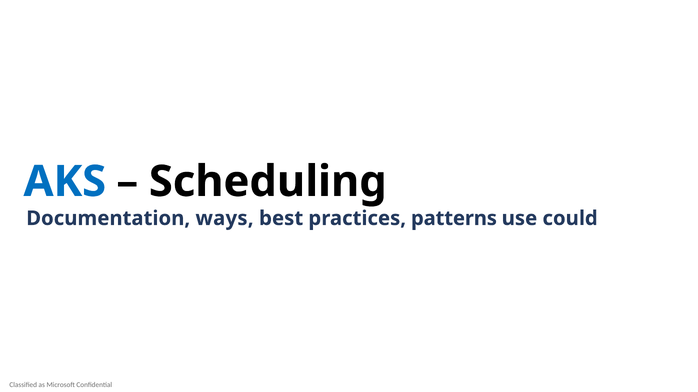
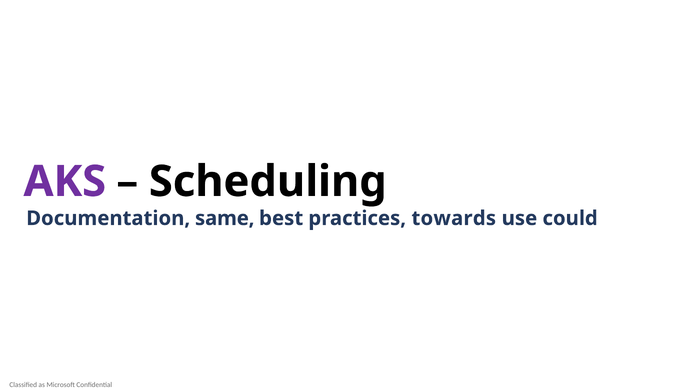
AKS colour: blue -> purple
ways: ways -> same
patterns: patterns -> towards
